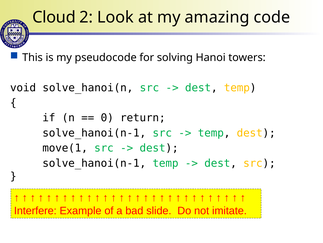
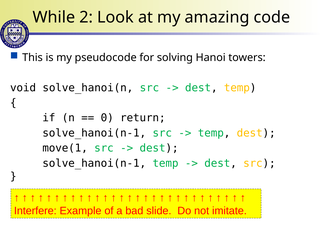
Cloud: Cloud -> While
